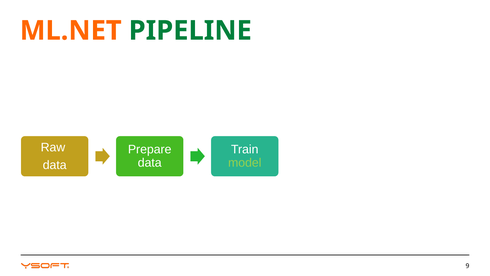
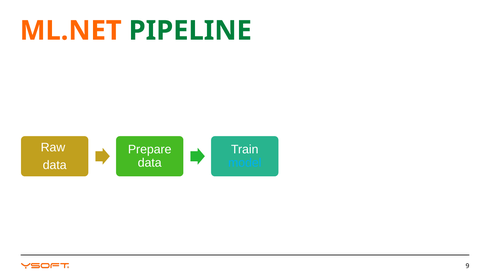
model colour: light green -> light blue
